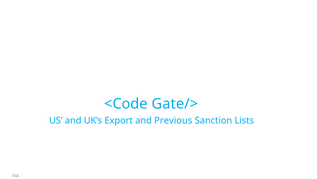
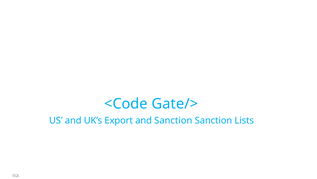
and Previous: Previous -> Sanction
